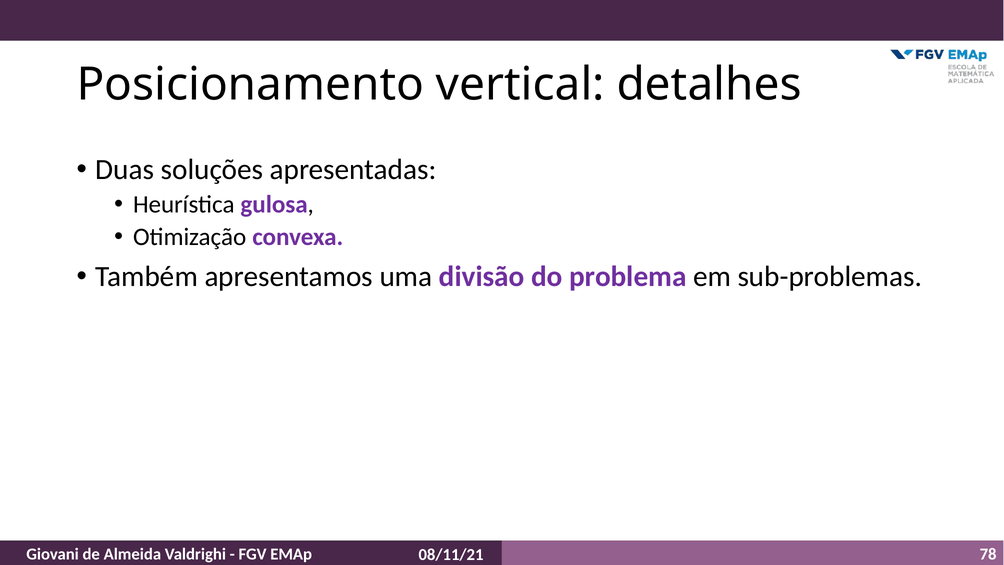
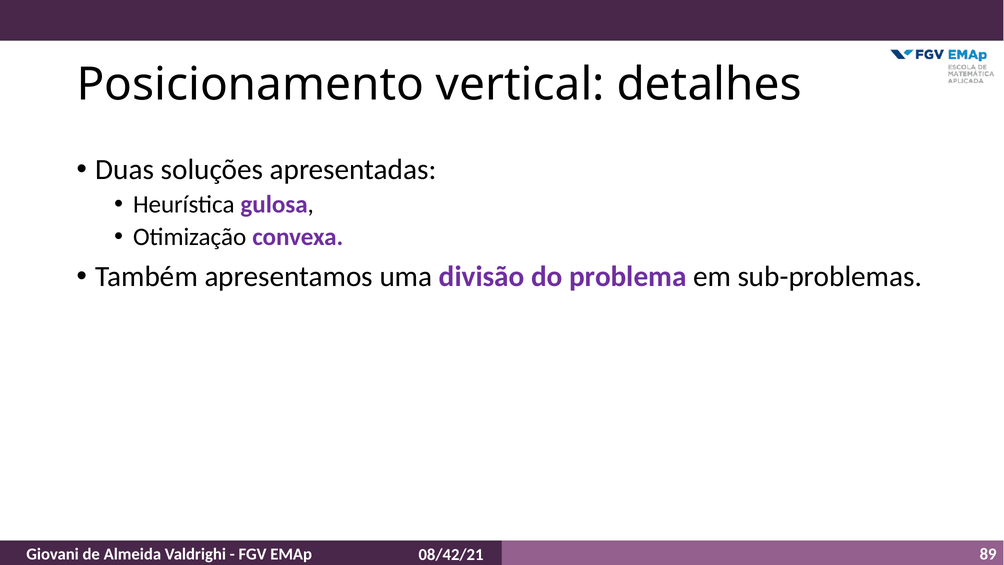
78: 78 -> 89
08/11/21: 08/11/21 -> 08/42/21
